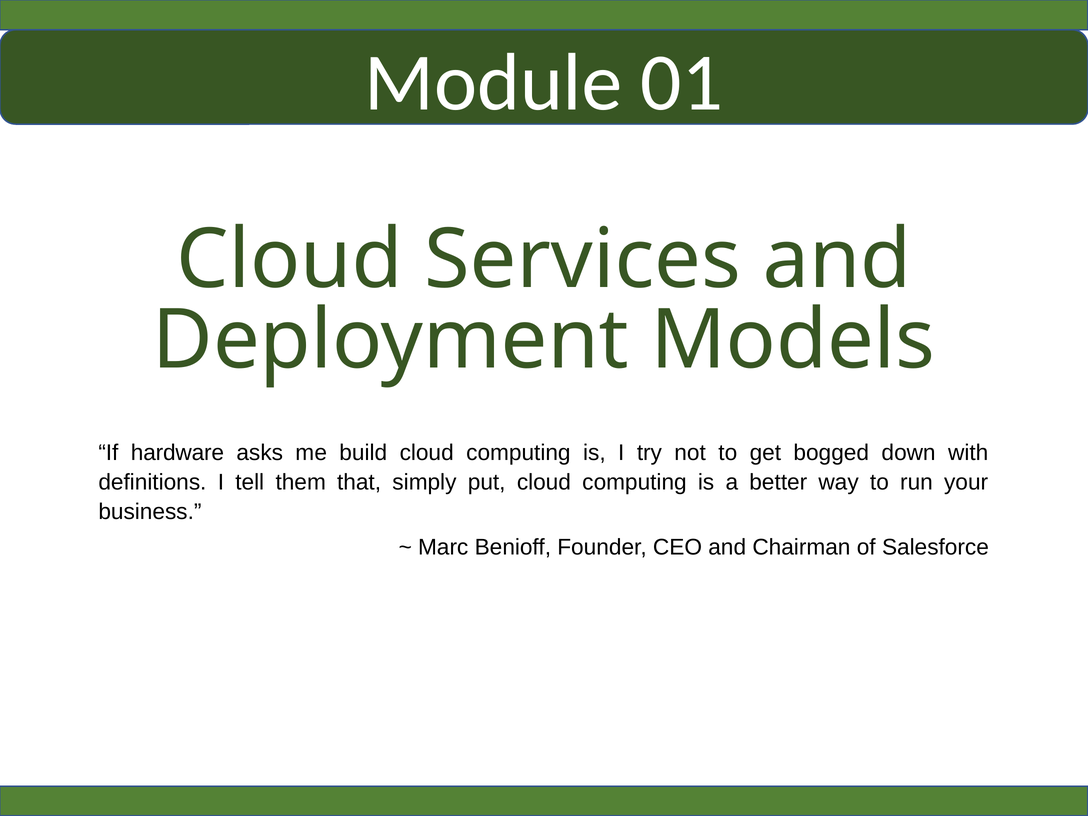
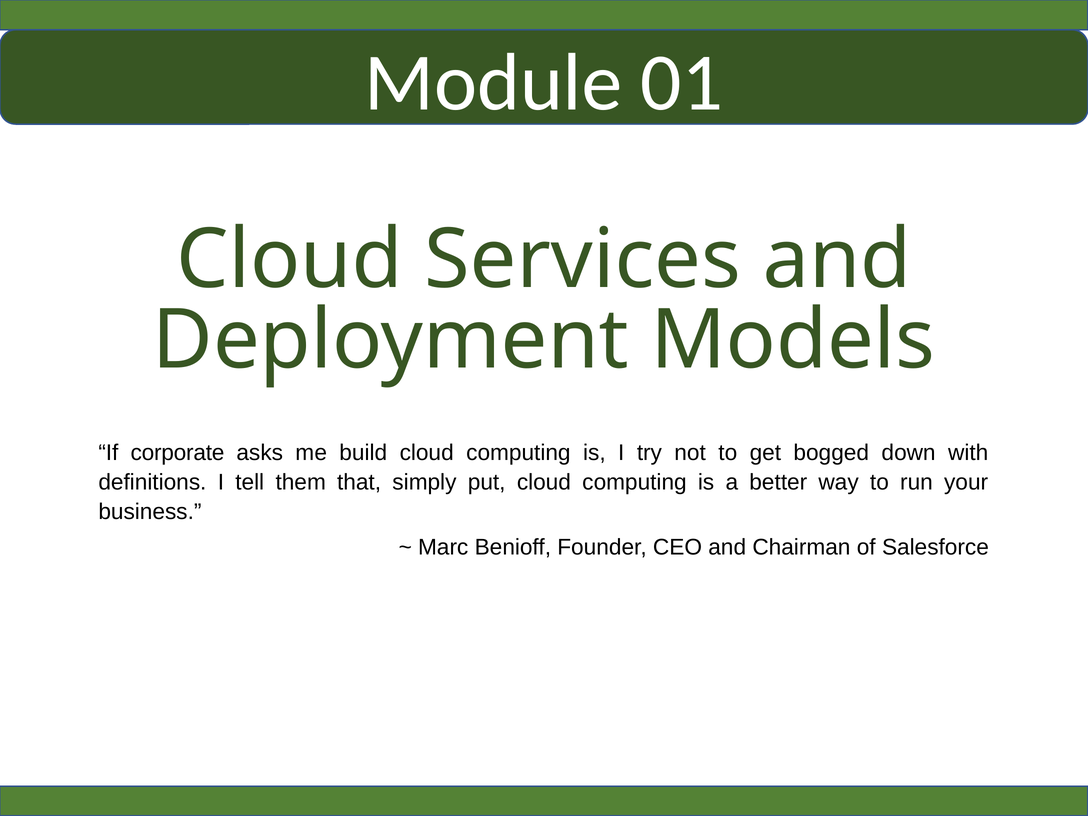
hardware: hardware -> corporate
